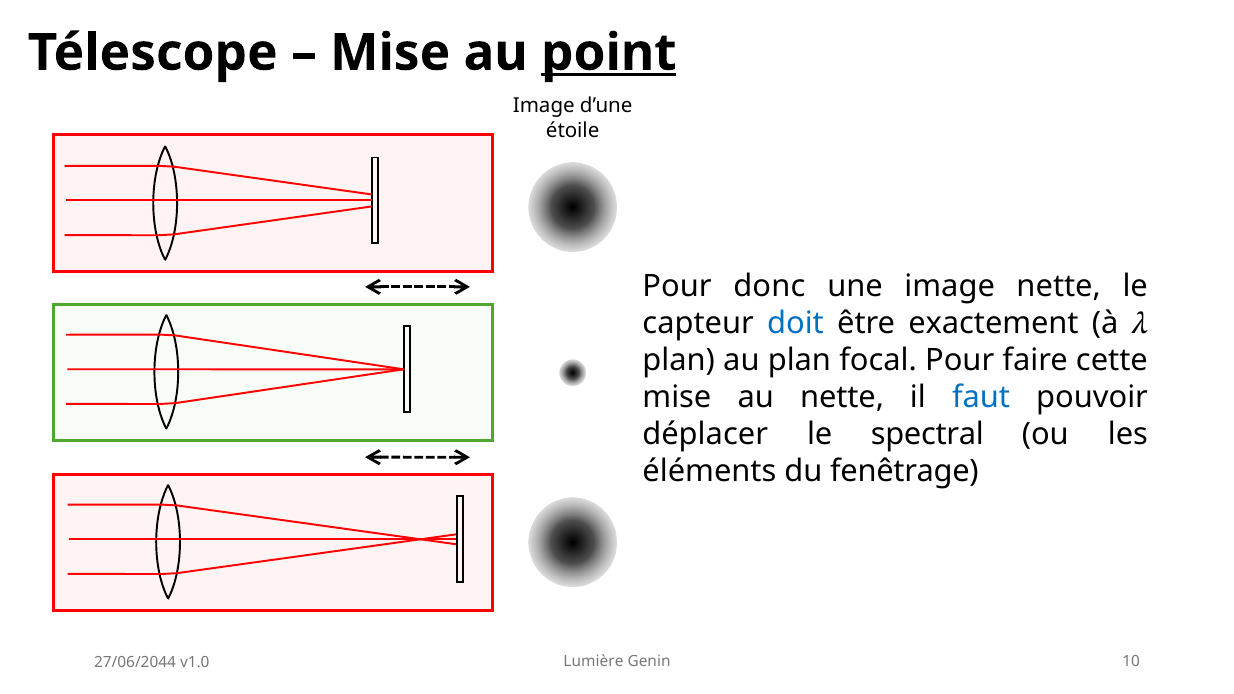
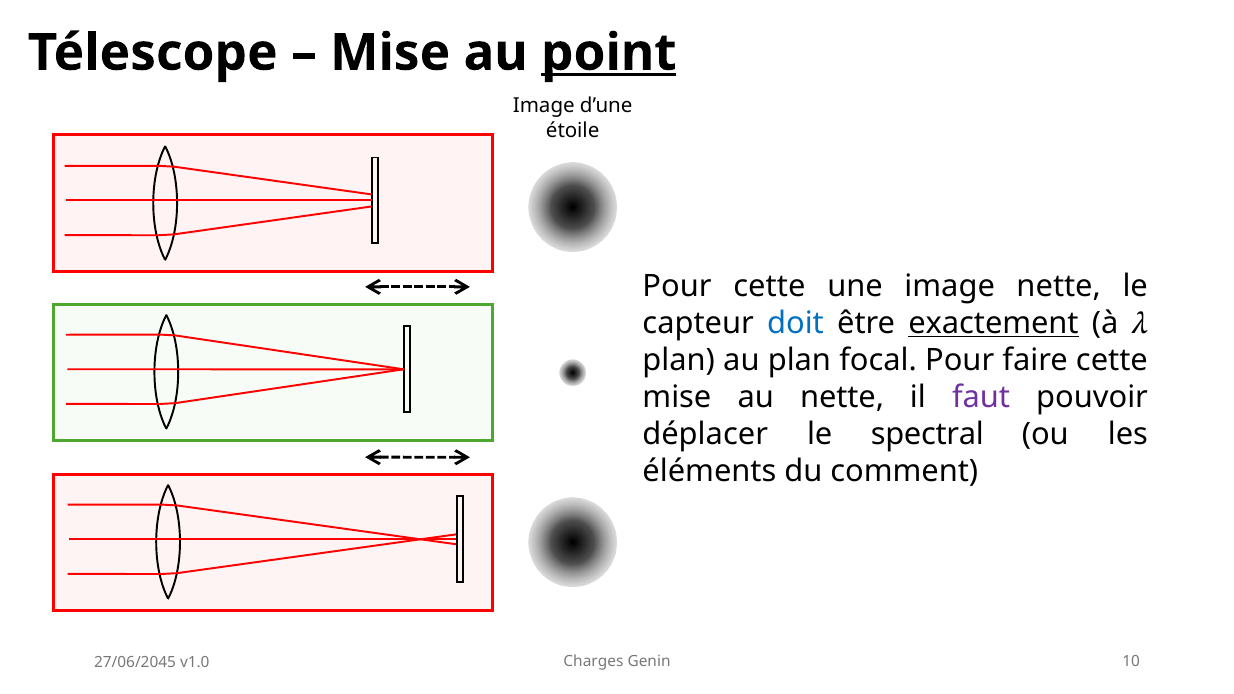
Pour donc: donc -> cette
exactement underline: none -> present
faut colour: blue -> purple
fenêtrage: fenêtrage -> comment
Lumière: Lumière -> Charges
27/06/2044: 27/06/2044 -> 27/06/2045
